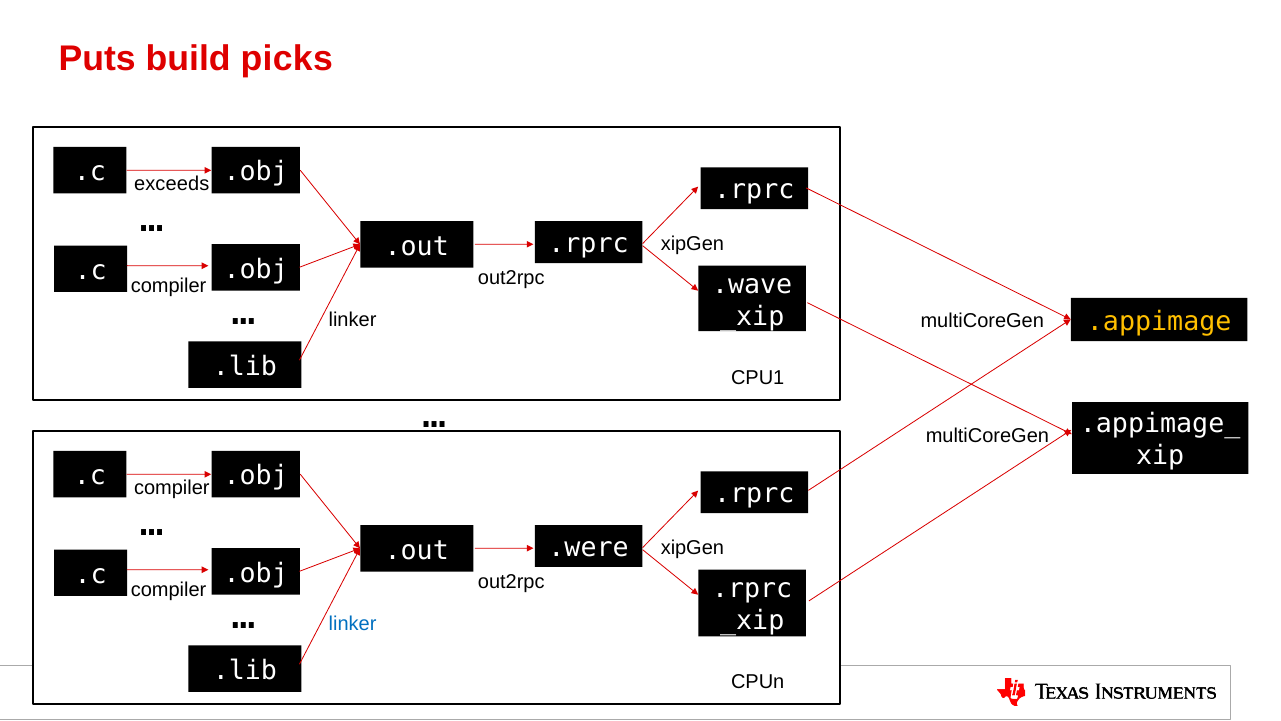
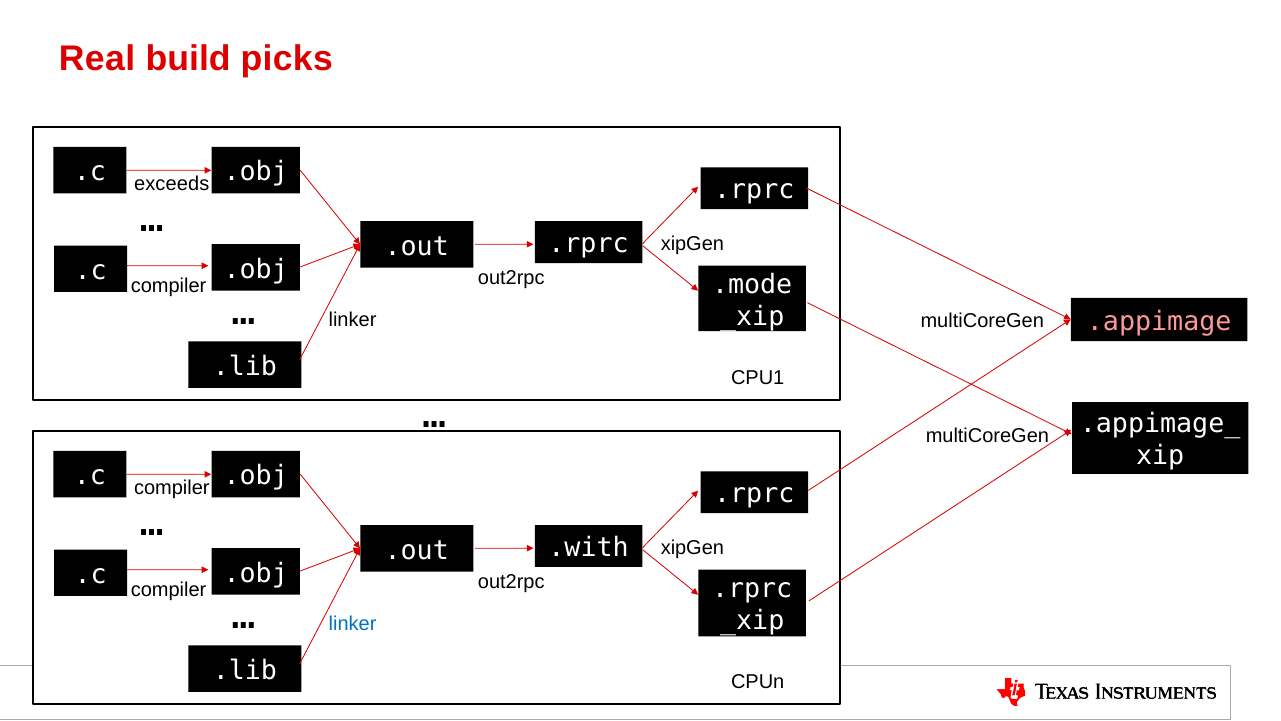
Puts: Puts -> Real
.wave: .wave -> .mode
.appimage colour: yellow -> pink
.were: .were -> .with
